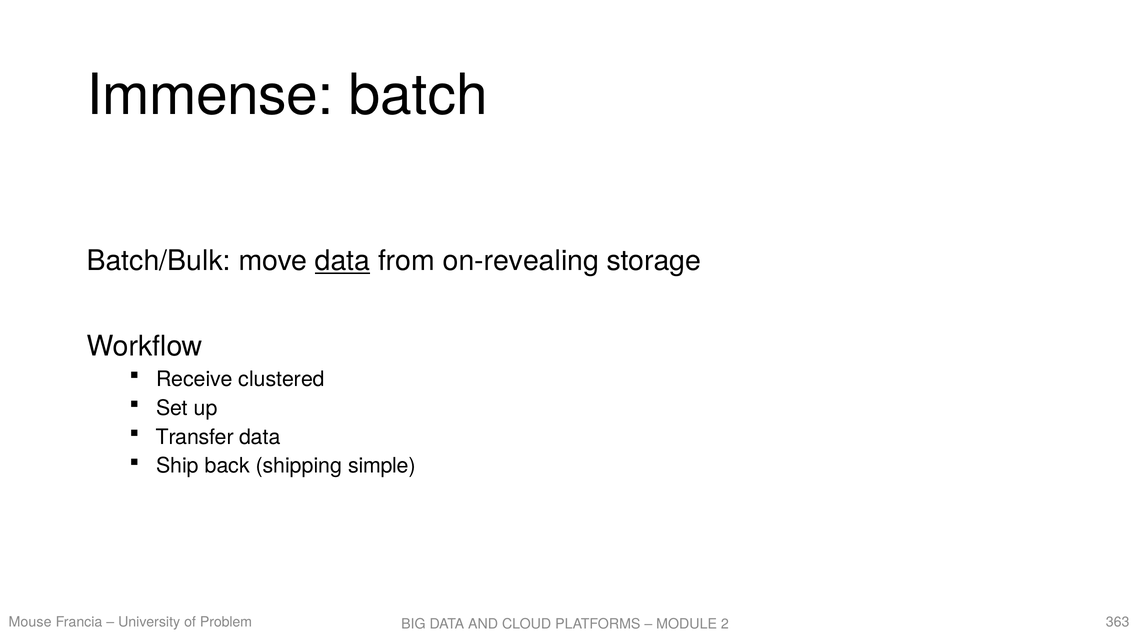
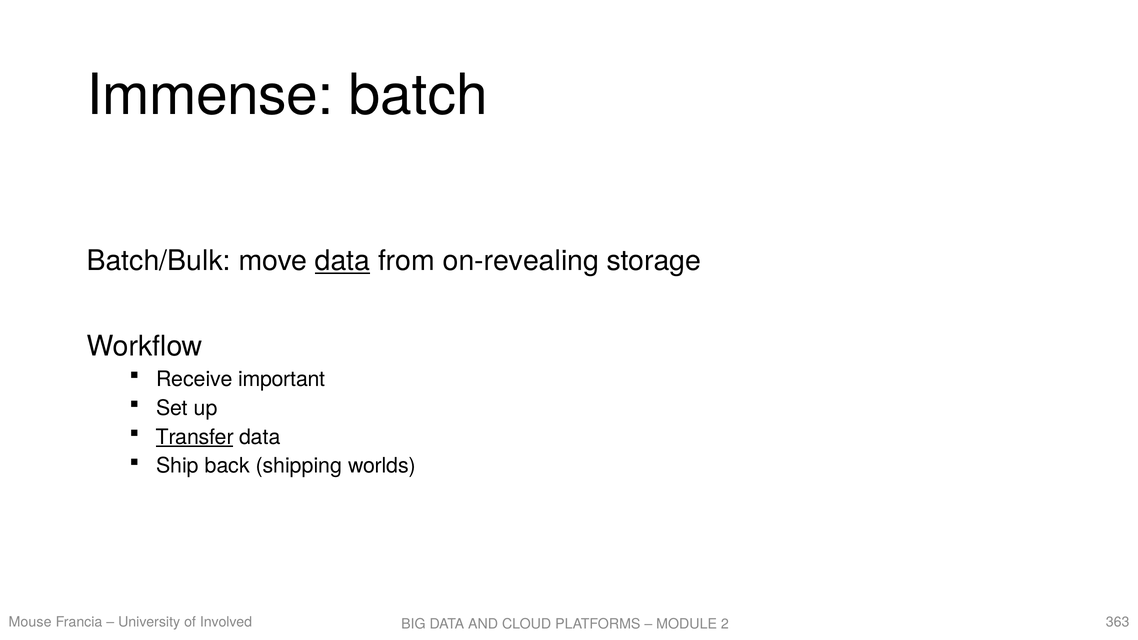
clustered: clustered -> important
Transfer underline: none -> present
simple: simple -> worlds
Problem: Problem -> Involved
